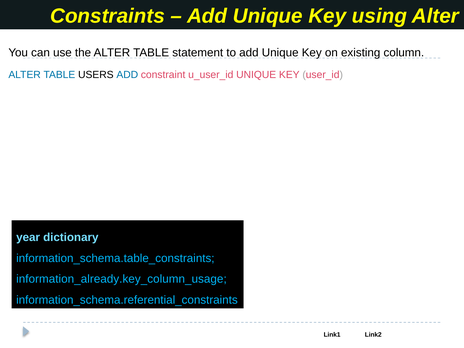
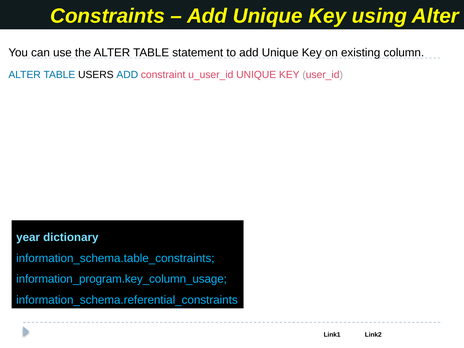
information_already.key_column_usage: information_already.key_column_usage -> information_program.key_column_usage
